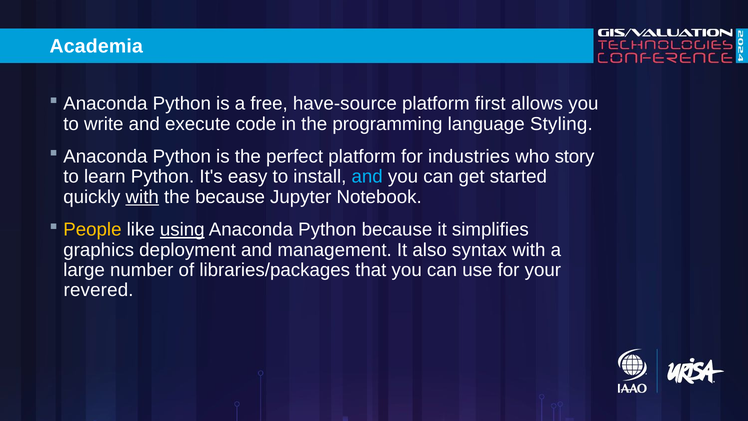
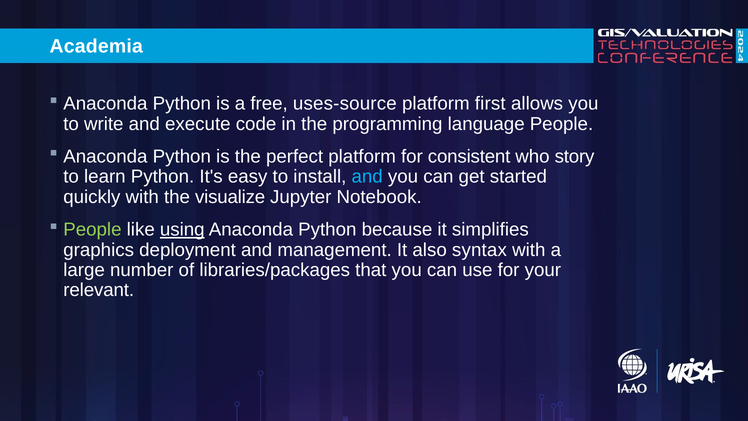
have-source: have-source -> uses-source
language Styling: Styling -> People
industries: industries -> consistent
with at (142, 197) underline: present -> none
the because: because -> visualize
People at (92, 230) colour: yellow -> light green
revered: revered -> relevant
